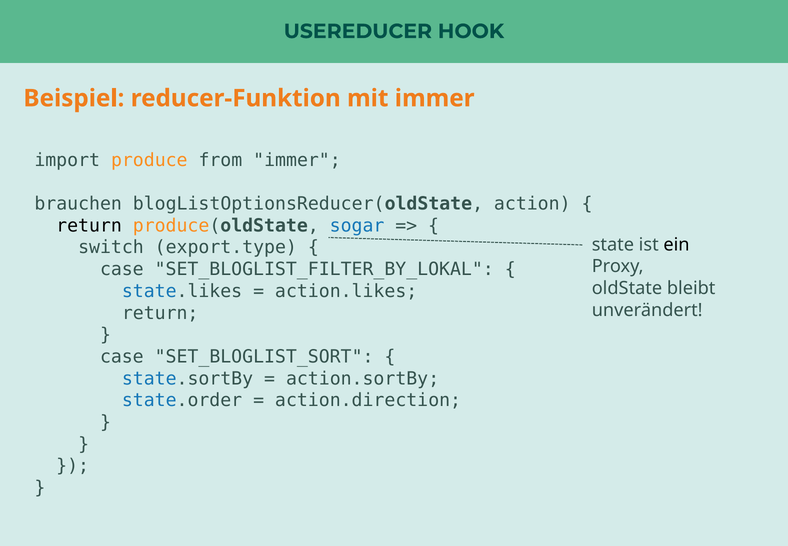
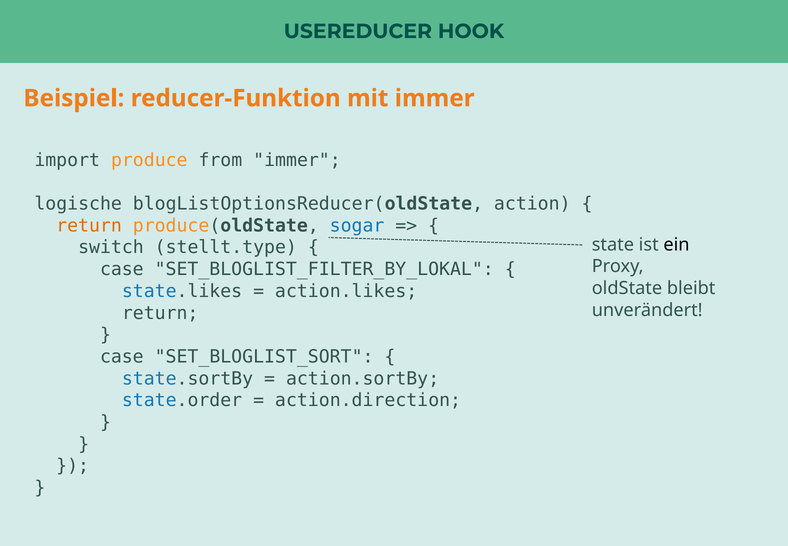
brauchen: brauchen -> logische
return at (89, 225) colour: black -> orange
export.type: export.type -> stellt.type
